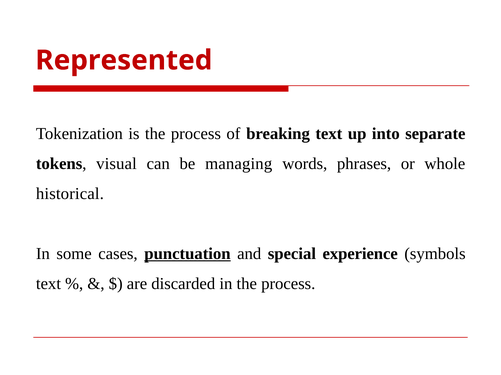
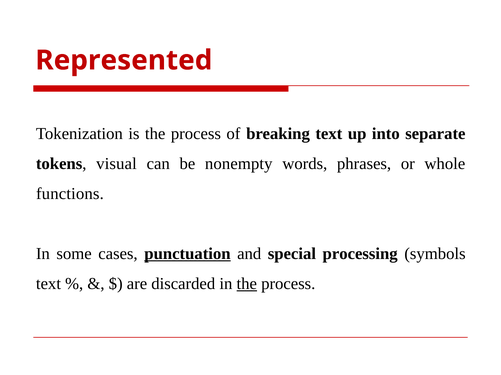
managing: managing -> nonempty
historical: historical -> functions
experience: experience -> processing
the at (247, 284) underline: none -> present
